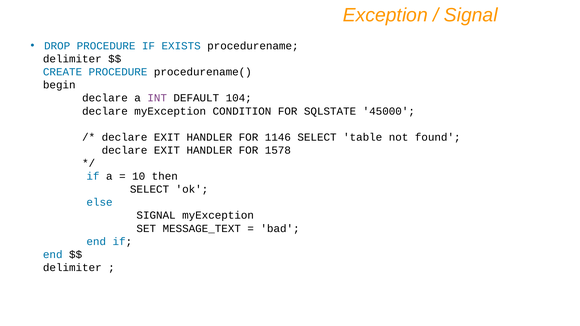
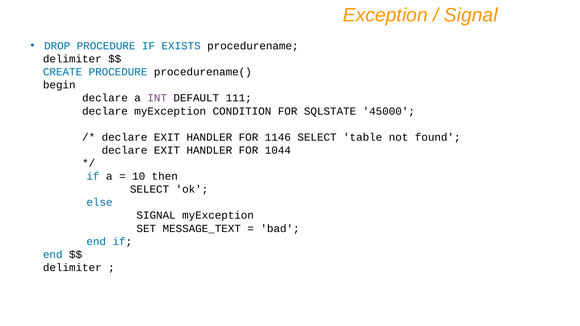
104: 104 -> 111
1578: 1578 -> 1044
